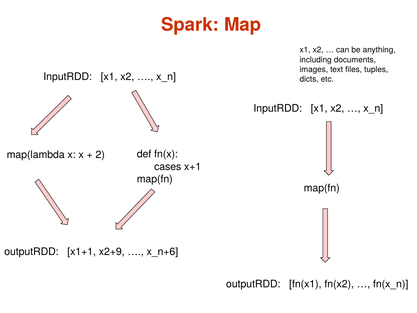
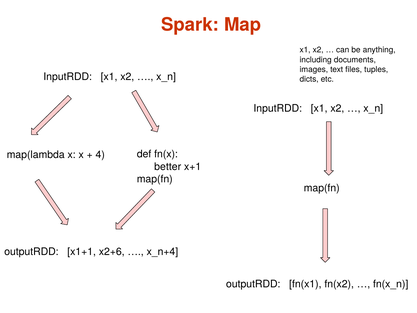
2: 2 -> 4
cases: cases -> better
x2+9: x2+9 -> x2+6
x_n+6: x_n+6 -> x_n+4
